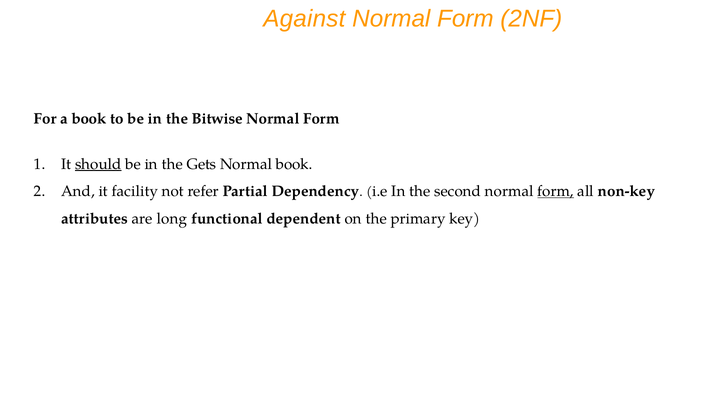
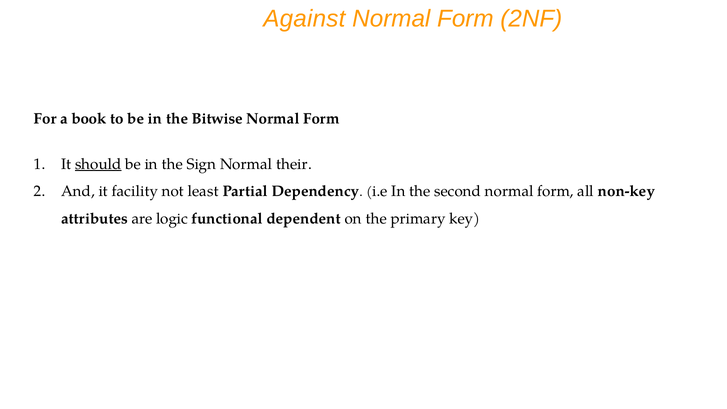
Gets: Gets -> Sign
Normal book: book -> their
refer: refer -> least
form at (556, 191) underline: present -> none
long: long -> logic
